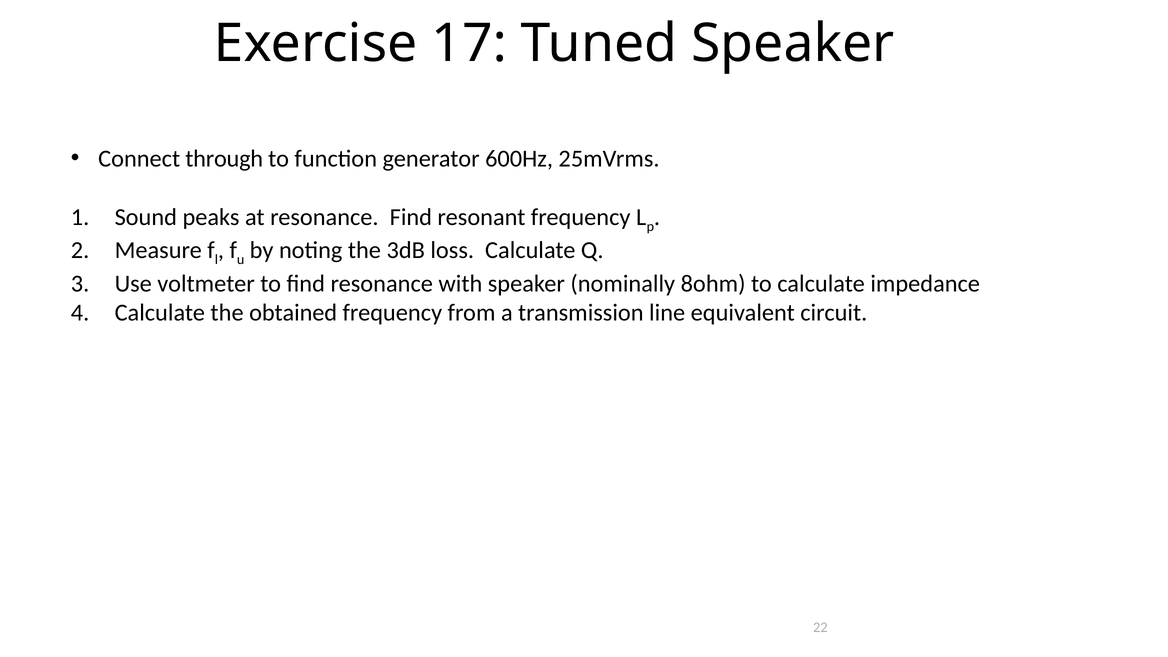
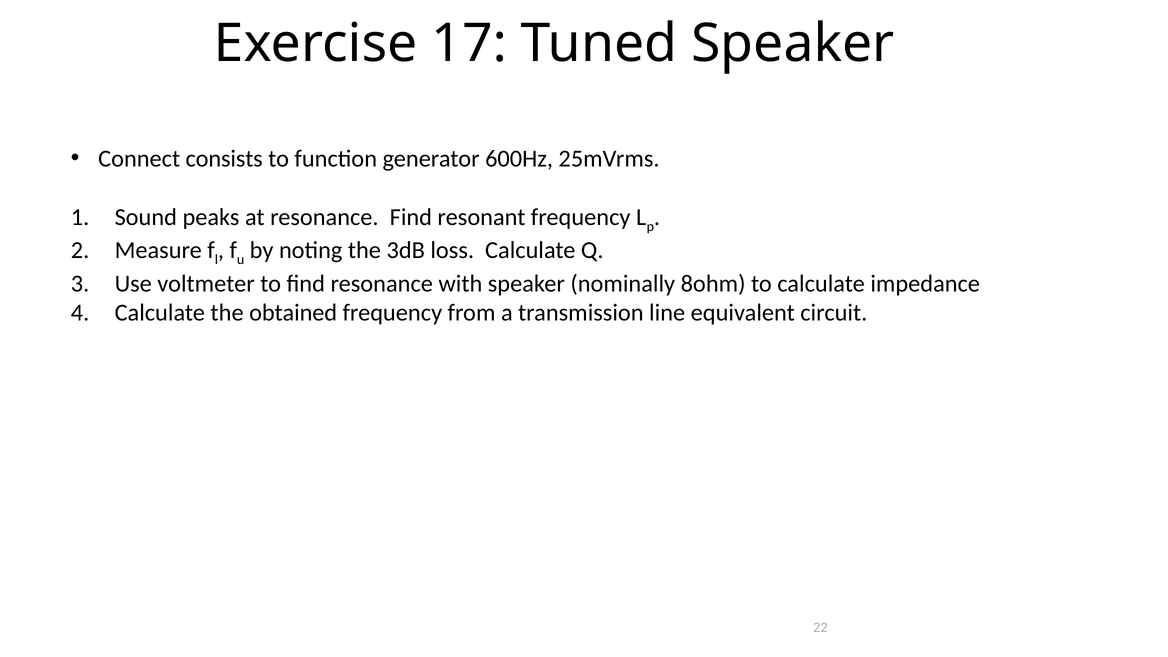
through: through -> consists
